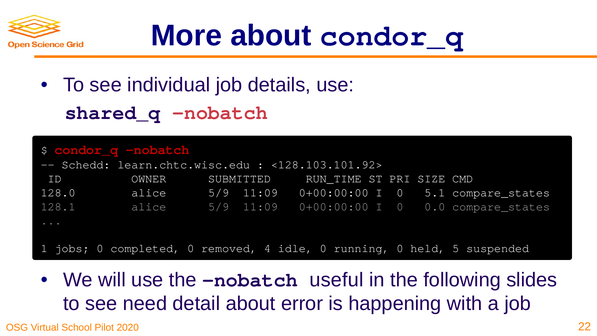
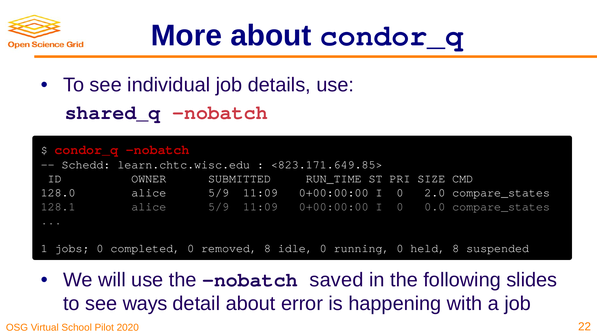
<128.103.101.92>: <128.103.101.92> -> <823.171.649.85>
5.1: 5.1 -> 2.0
removed 4: 4 -> 8
held 5: 5 -> 8
useful: useful -> saved
need: need -> ways
